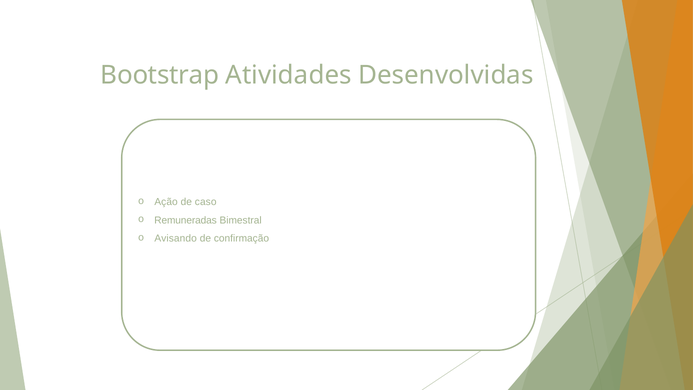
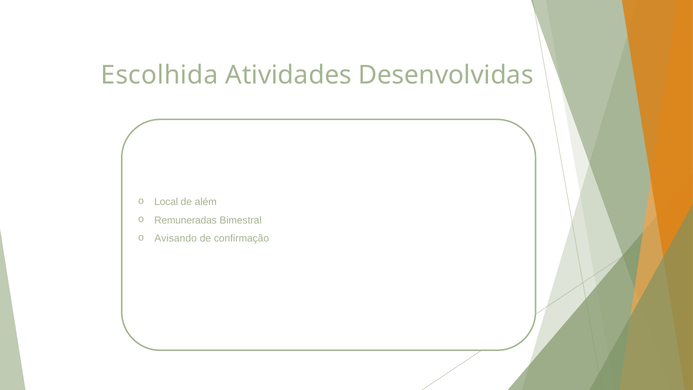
Bootstrap: Bootstrap -> Escolhida
Ação: Ação -> Local
caso: caso -> além
